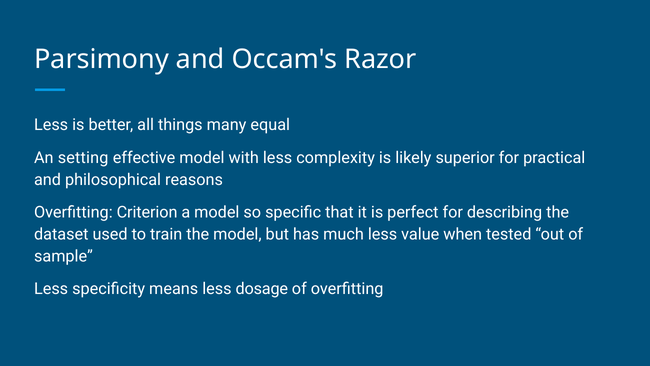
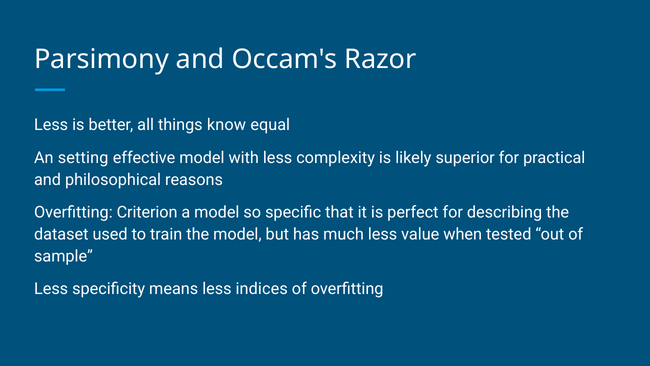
many: many -> know
dosage: dosage -> indices
